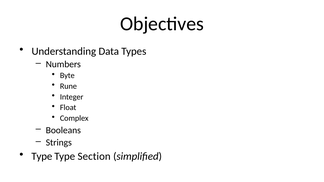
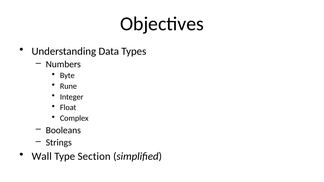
Type at (42, 157): Type -> Wall
